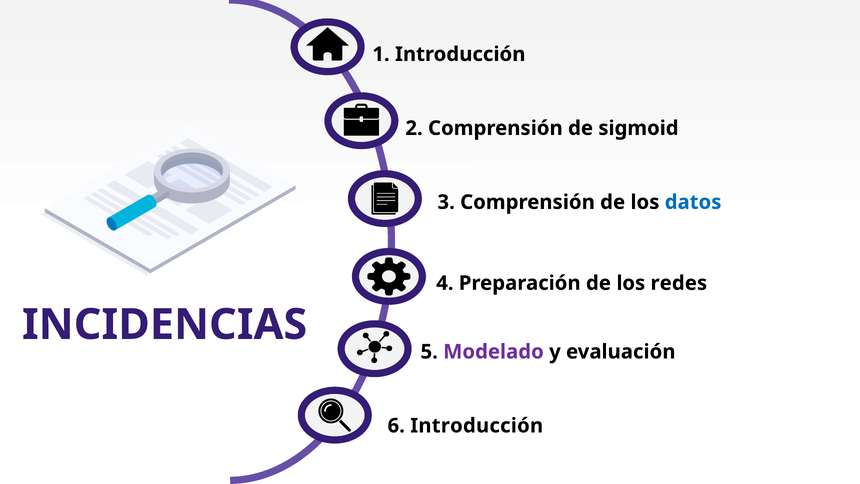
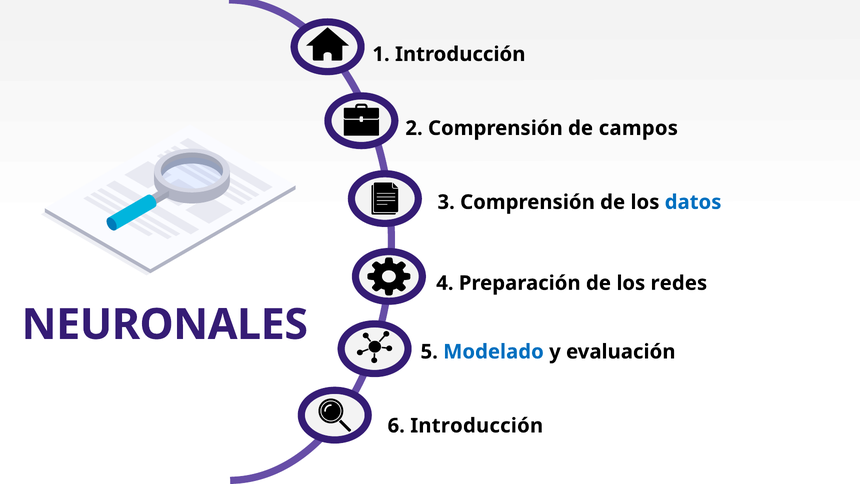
sigmoid: sigmoid -> campos
INCIDENCIAS: INCIDENCIAS -> NEURONALES
Modelado colour: purple -> blue
